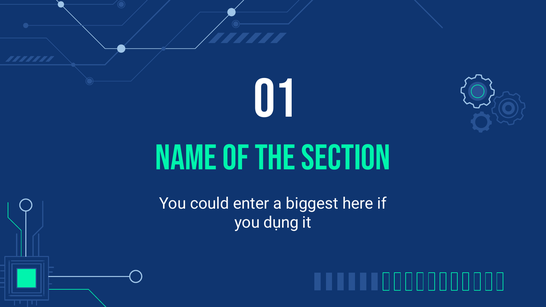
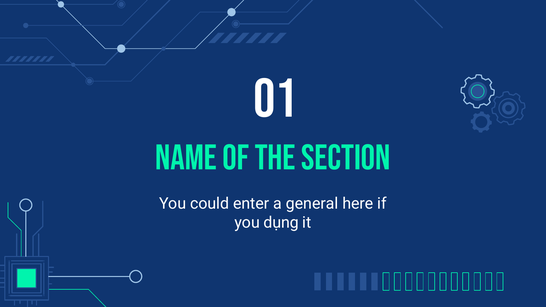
biggest: biggest -> general
